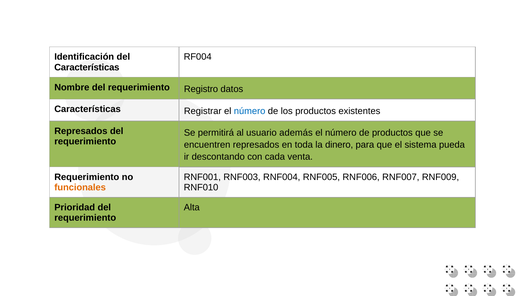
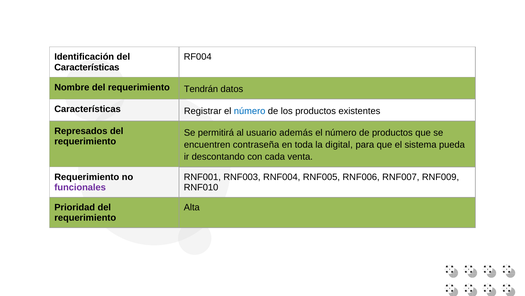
Registro: Registro -> Tendrán
encuentren represados: represados -> contraseña
dinero: dinero -> digital
funcionales colour: orange -> purple
